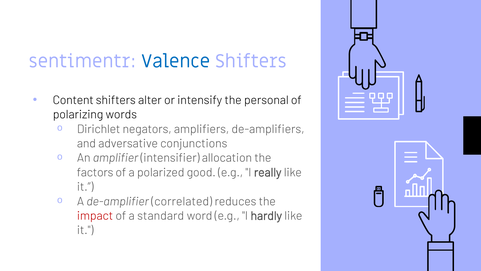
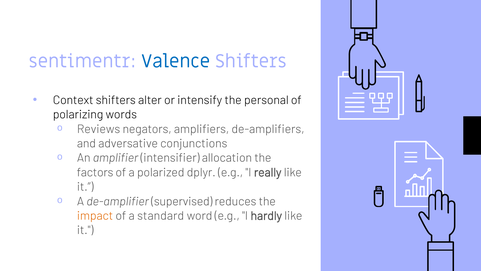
Content: Content -> Context
Dirichlet: Dirichlet -> Reviews
good: good -> dplyr
correlated: correlated -> supervised
impact colour: red -> orange
